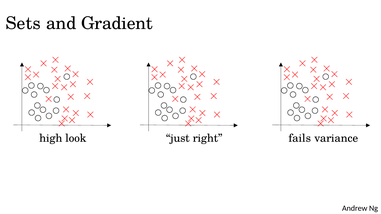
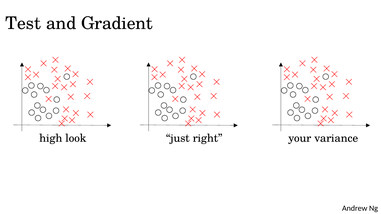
Sets: Sets -> Test
fails: fails -> your
